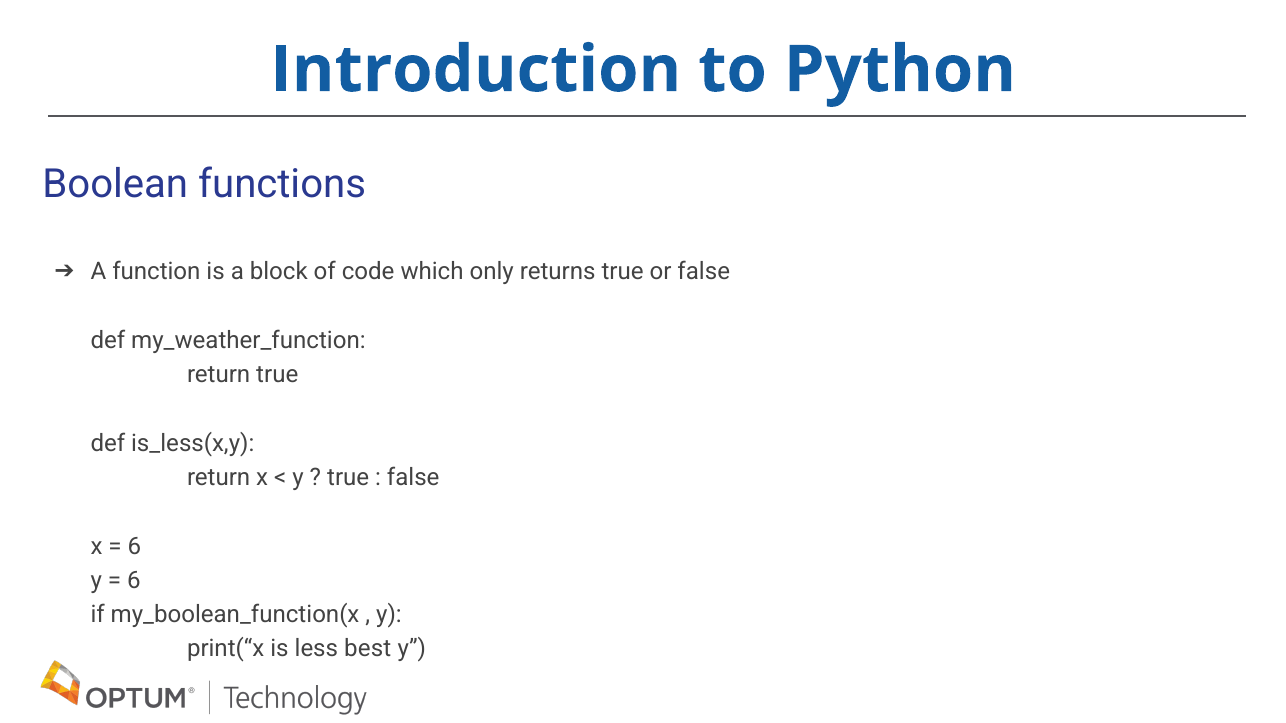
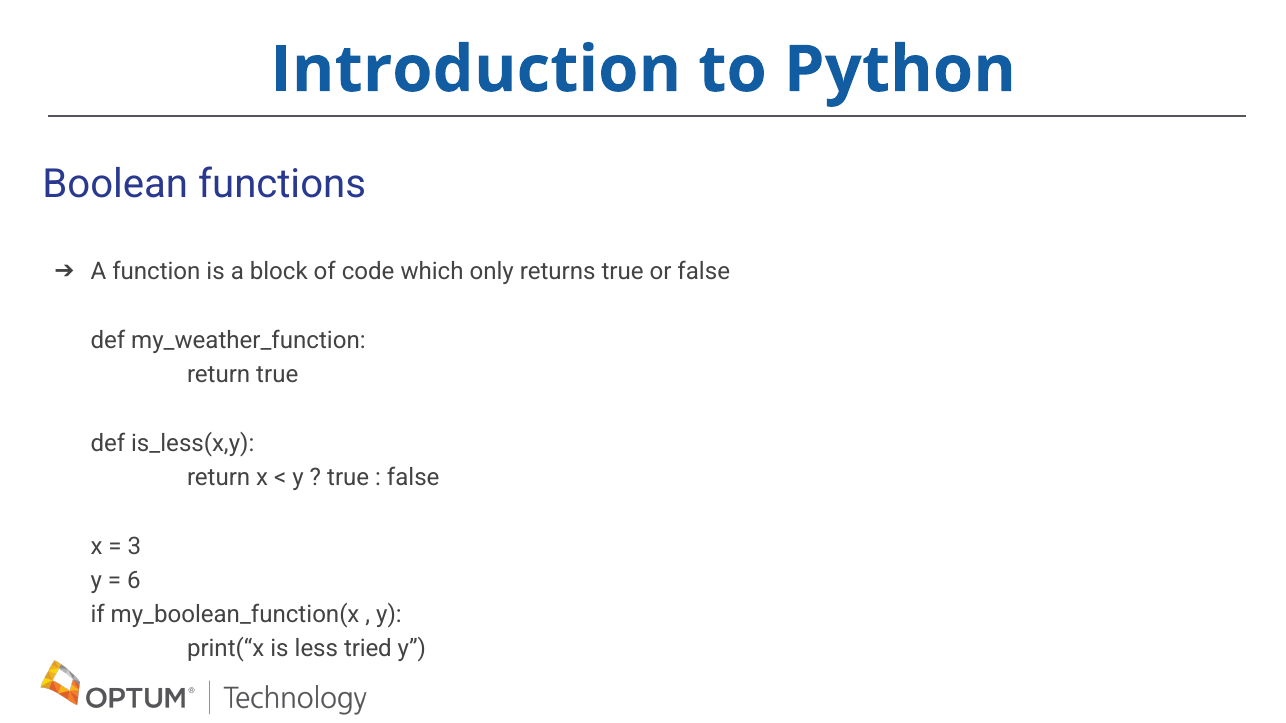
6 at (134, 546): 6 -> 3
best: best -> tried
